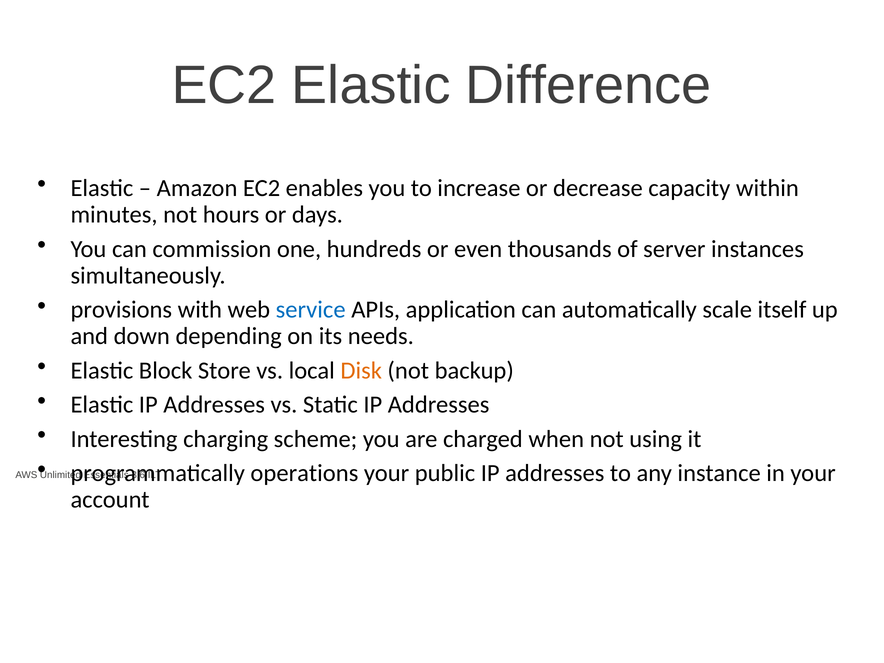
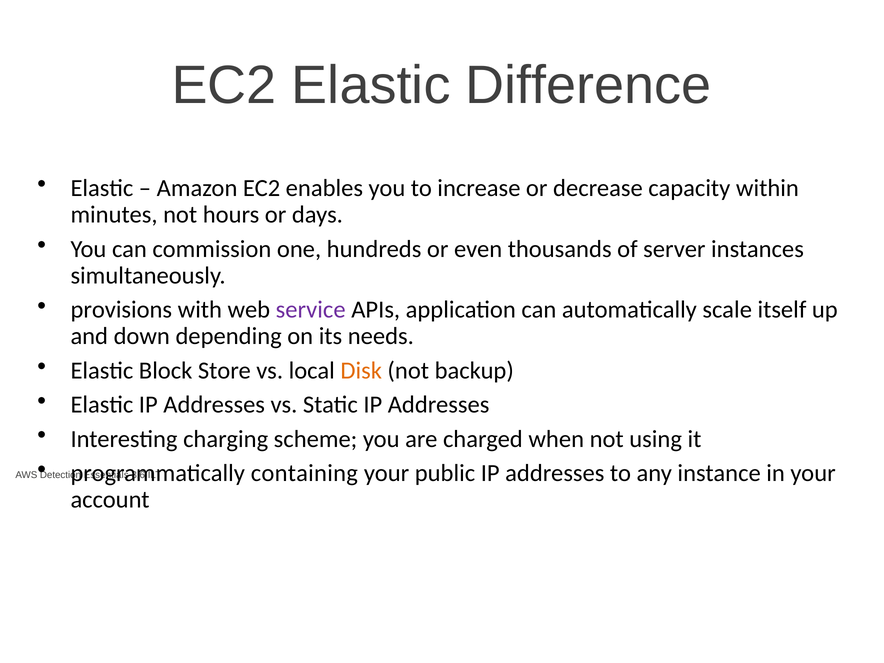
service colour: blue -> purple
operations: operations -> containing
Unlimited: Unlimited -> Detection
